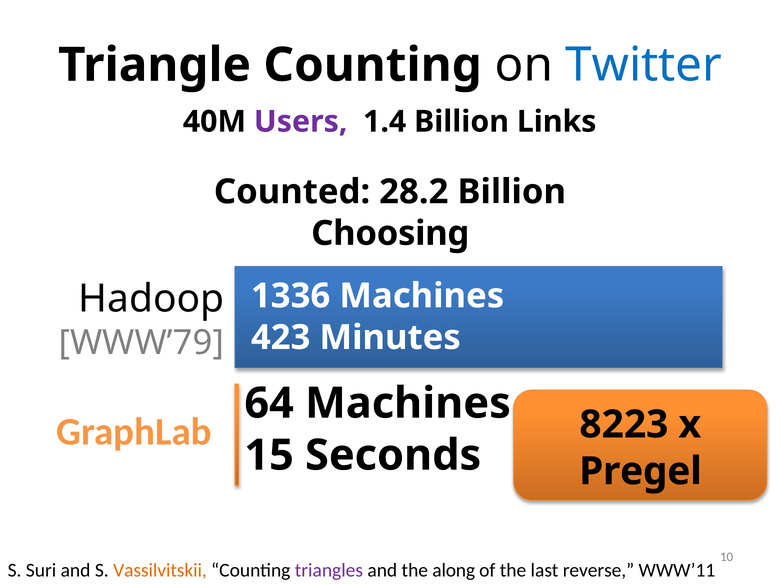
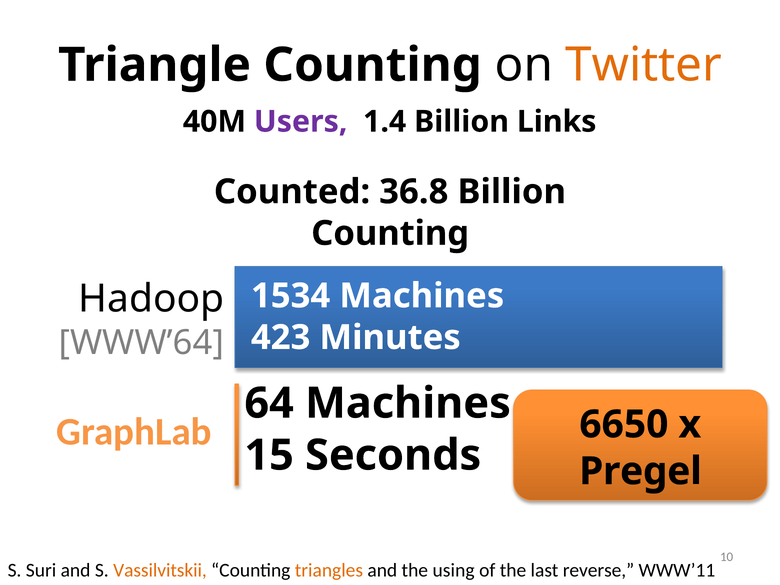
Twitter colour: blue -> orange
28.2: 28.2 -> 36.8
Choosing at (390, 233): Choosing -> Counting
1336: 1336 -> 1534
WWW’79: WWW’79 -> WWW’64
8223: 8223 -> 6650
triangles colour: purple -> orange
along: along -> using
